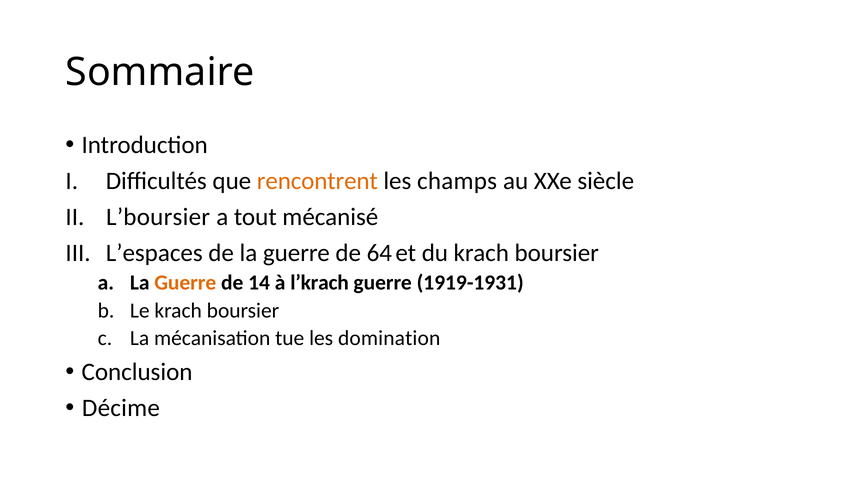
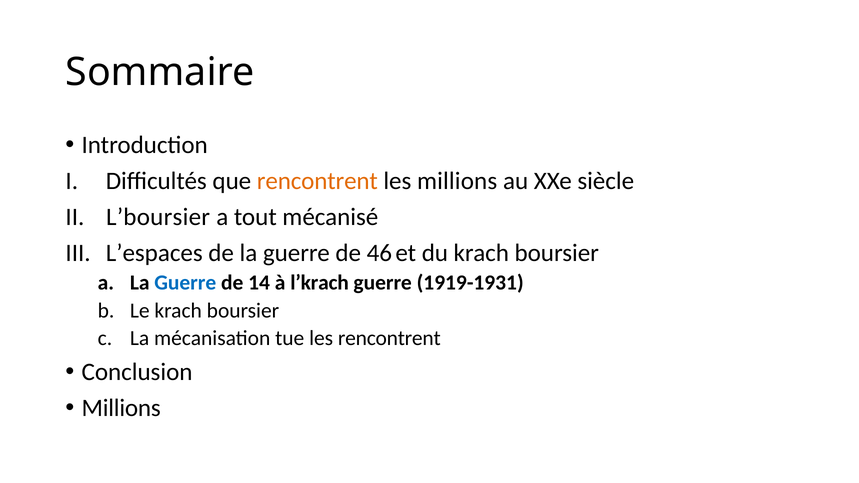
les champs: champs -> millions
64: 64 -> 46
Guerre at (185, 283) colour: orange -> blue
les domination: domination -> rencontrent
Décime at (121, 408): Décime -> Millions
